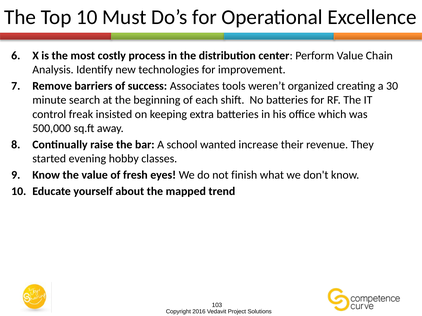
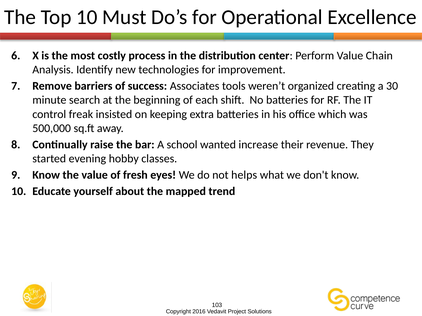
finish: finish -> helps
